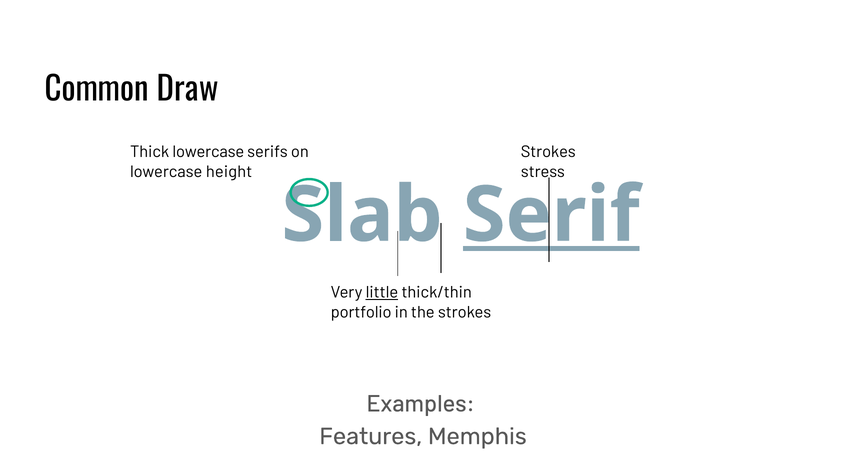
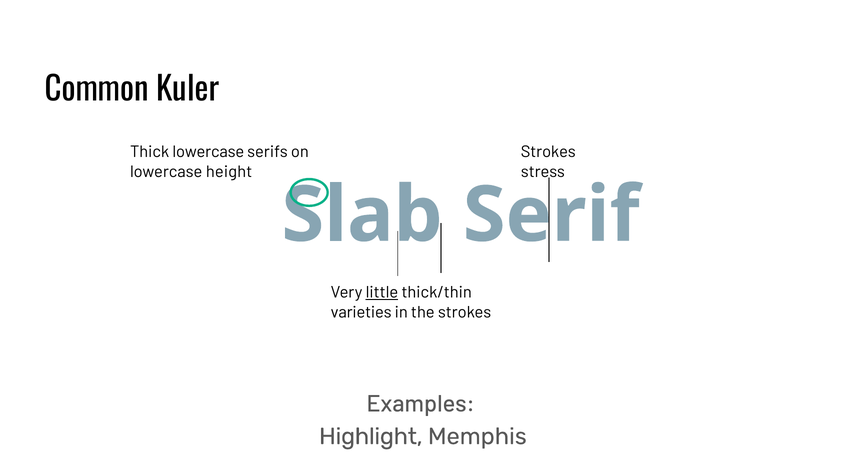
Draw: Draw -> Kuler
Serif underline: present -> none
portfolio: portfolio -> varieties
Features: Features -> Highlight
